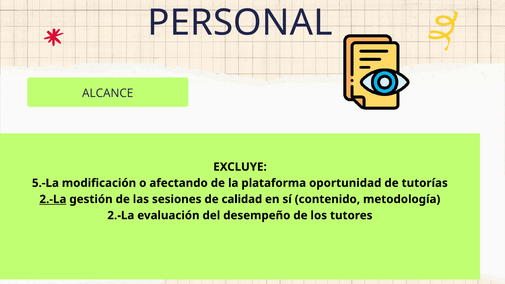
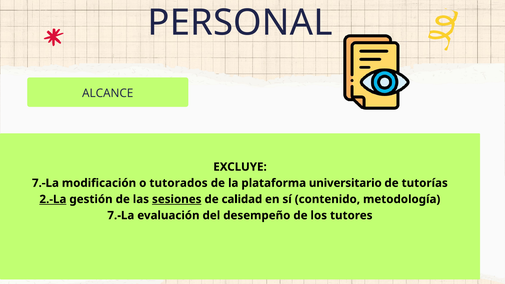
5.-La at (45, 183): 5.-La -> 7.-La
afectando: afectando -> tutorados
oportunidad: oportunidad -> universitario
sesiones underline: none -> present
2.-La at (121, 215): 2.-La -> 7.-La
